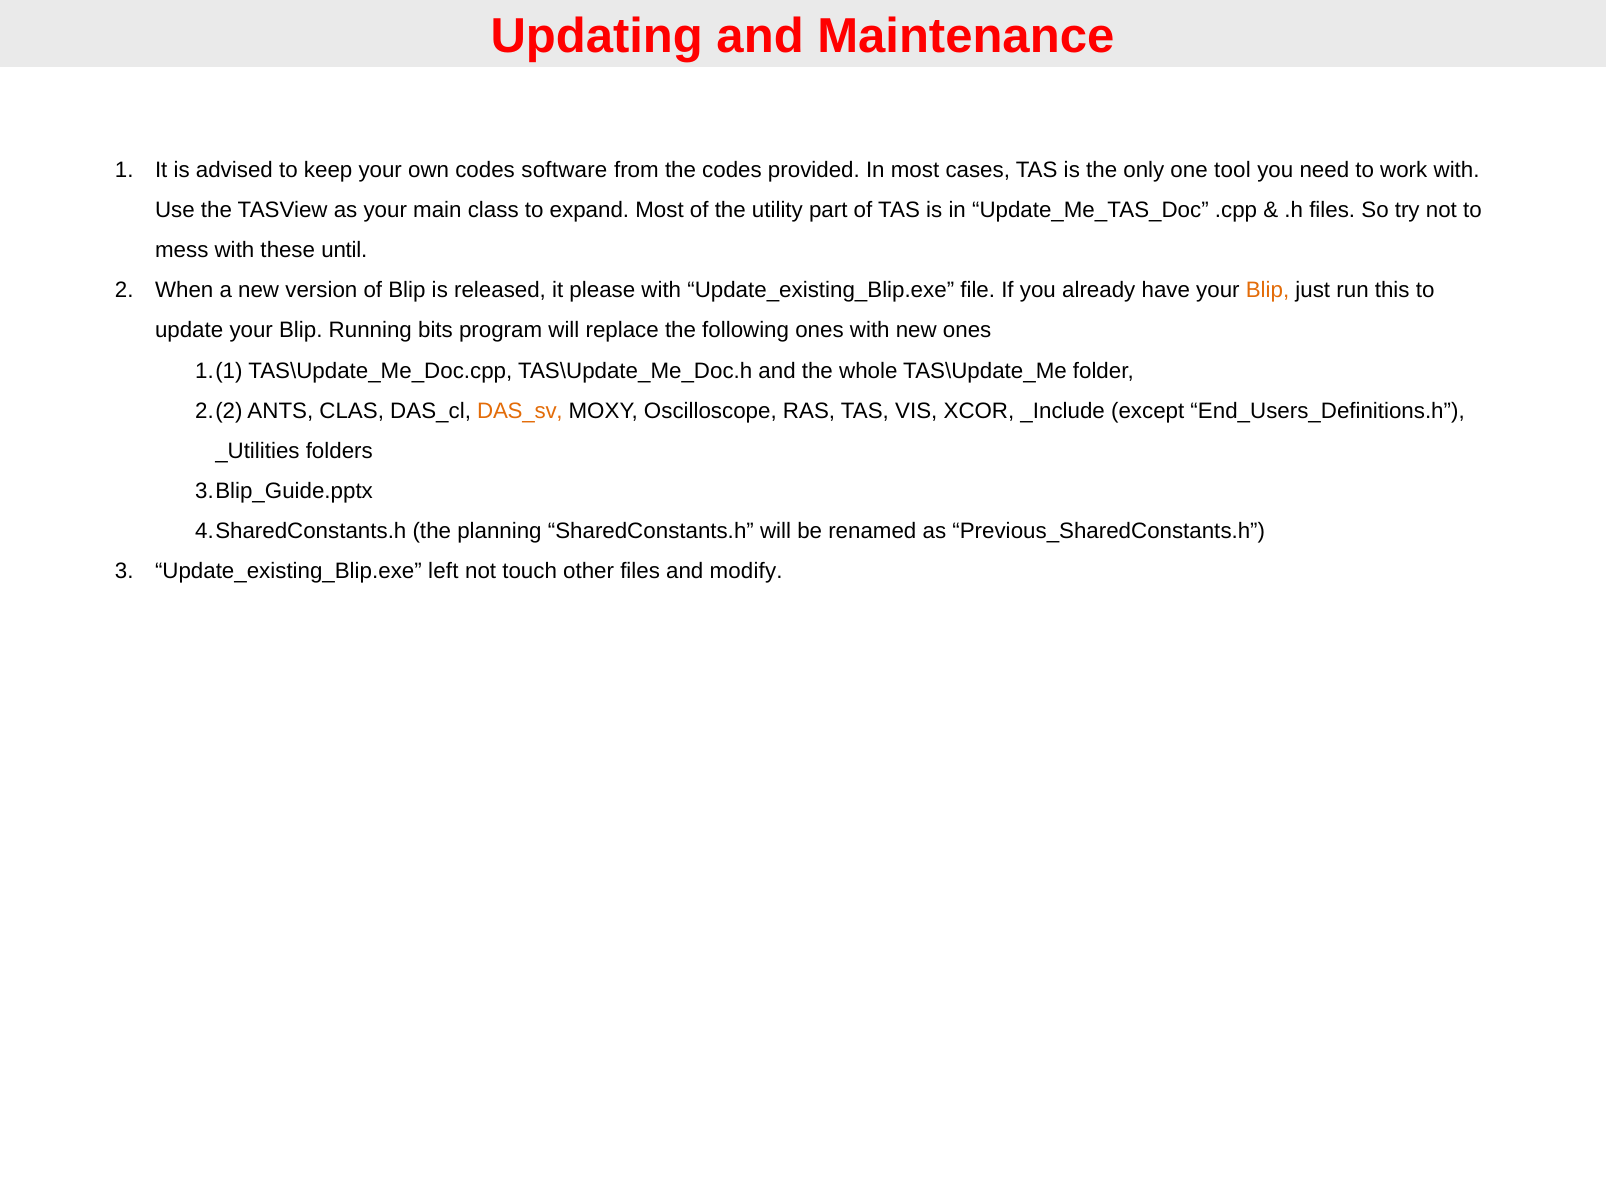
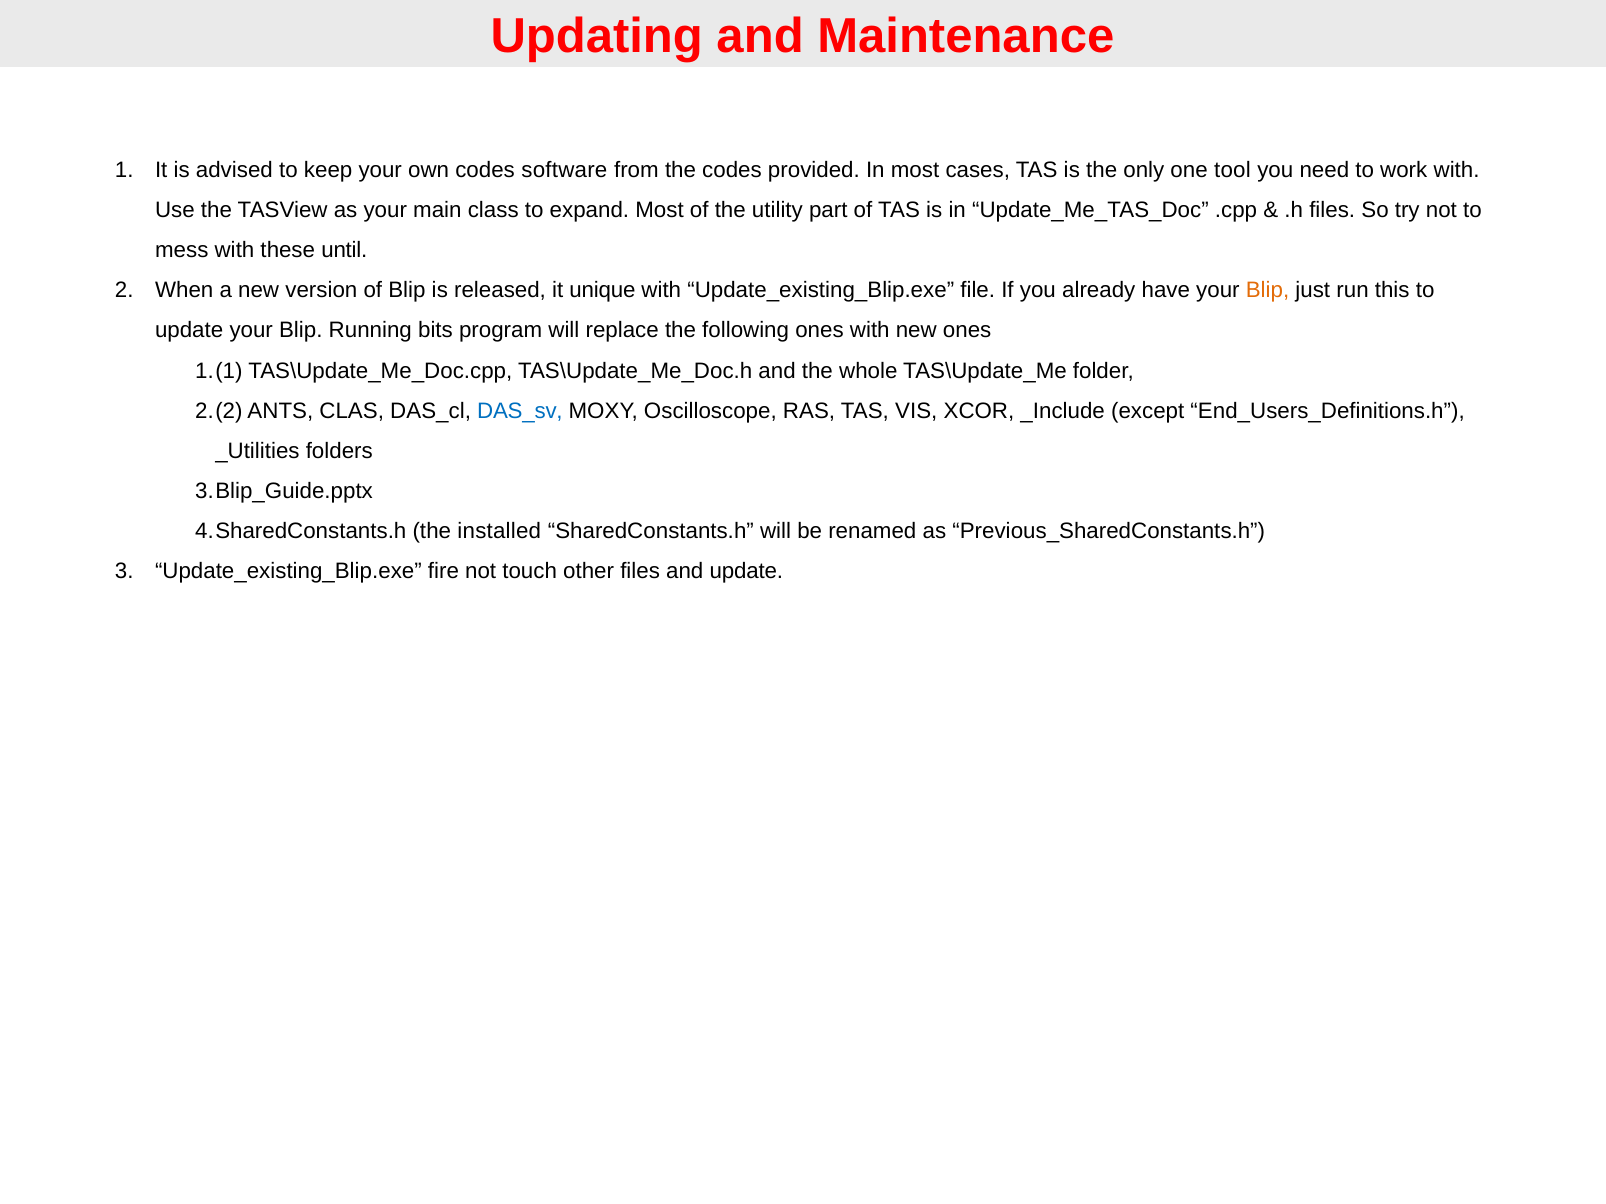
please: please -> unique
DAS_sv colour: orange -> blue
planning: planning -> installed
left: left -> fire
and modify: modify -> update
